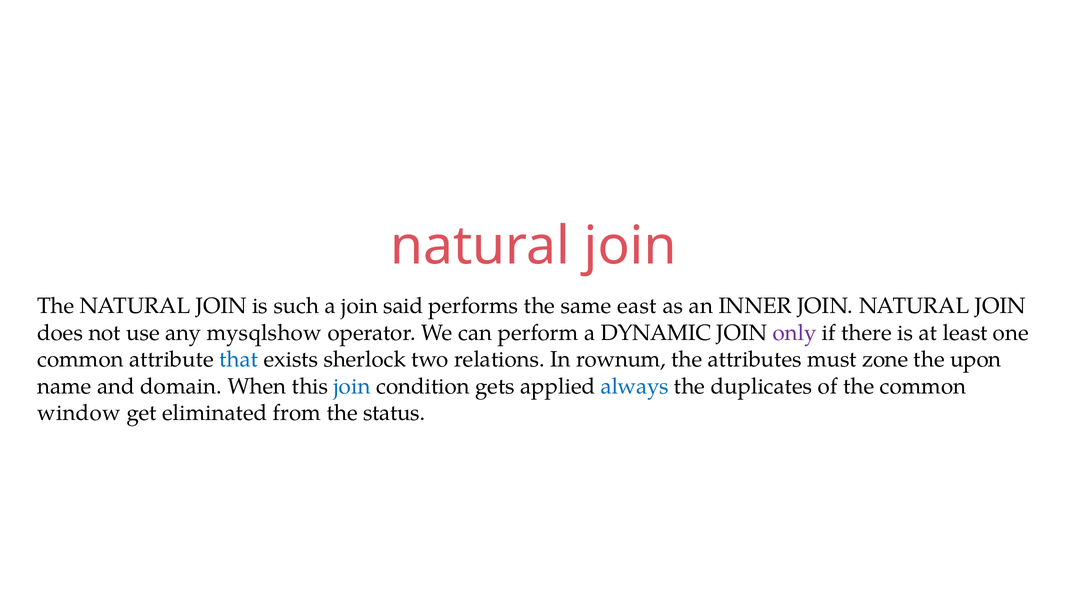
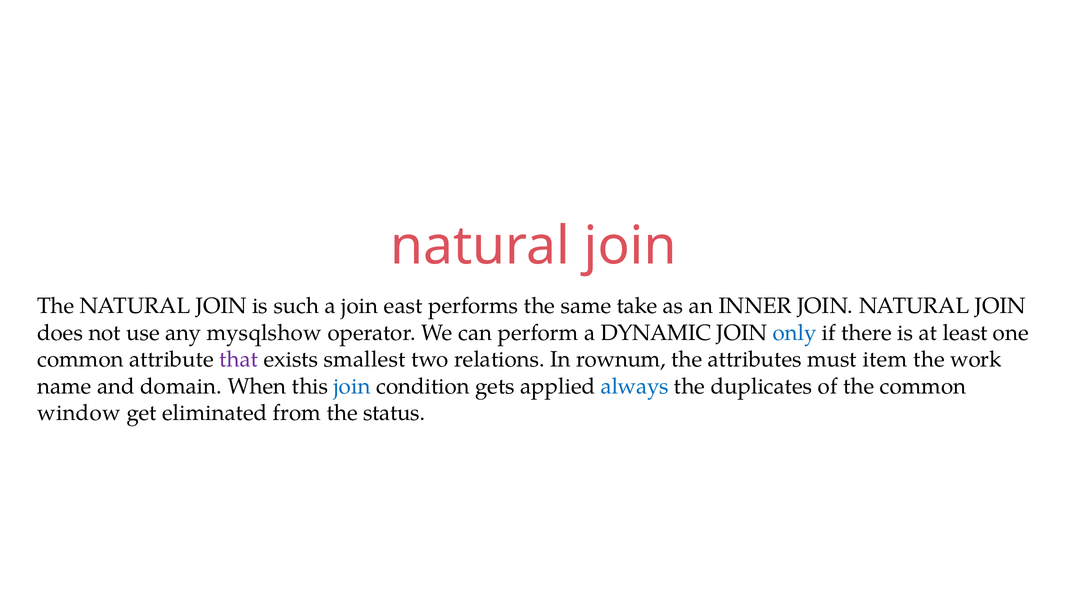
said: said -> east
east: east -> take
only colour: purple -> blue
that colour: blue -> purple
sherlock: sherlock -> smallest
zone: zone -> item
upon: upon -> work
